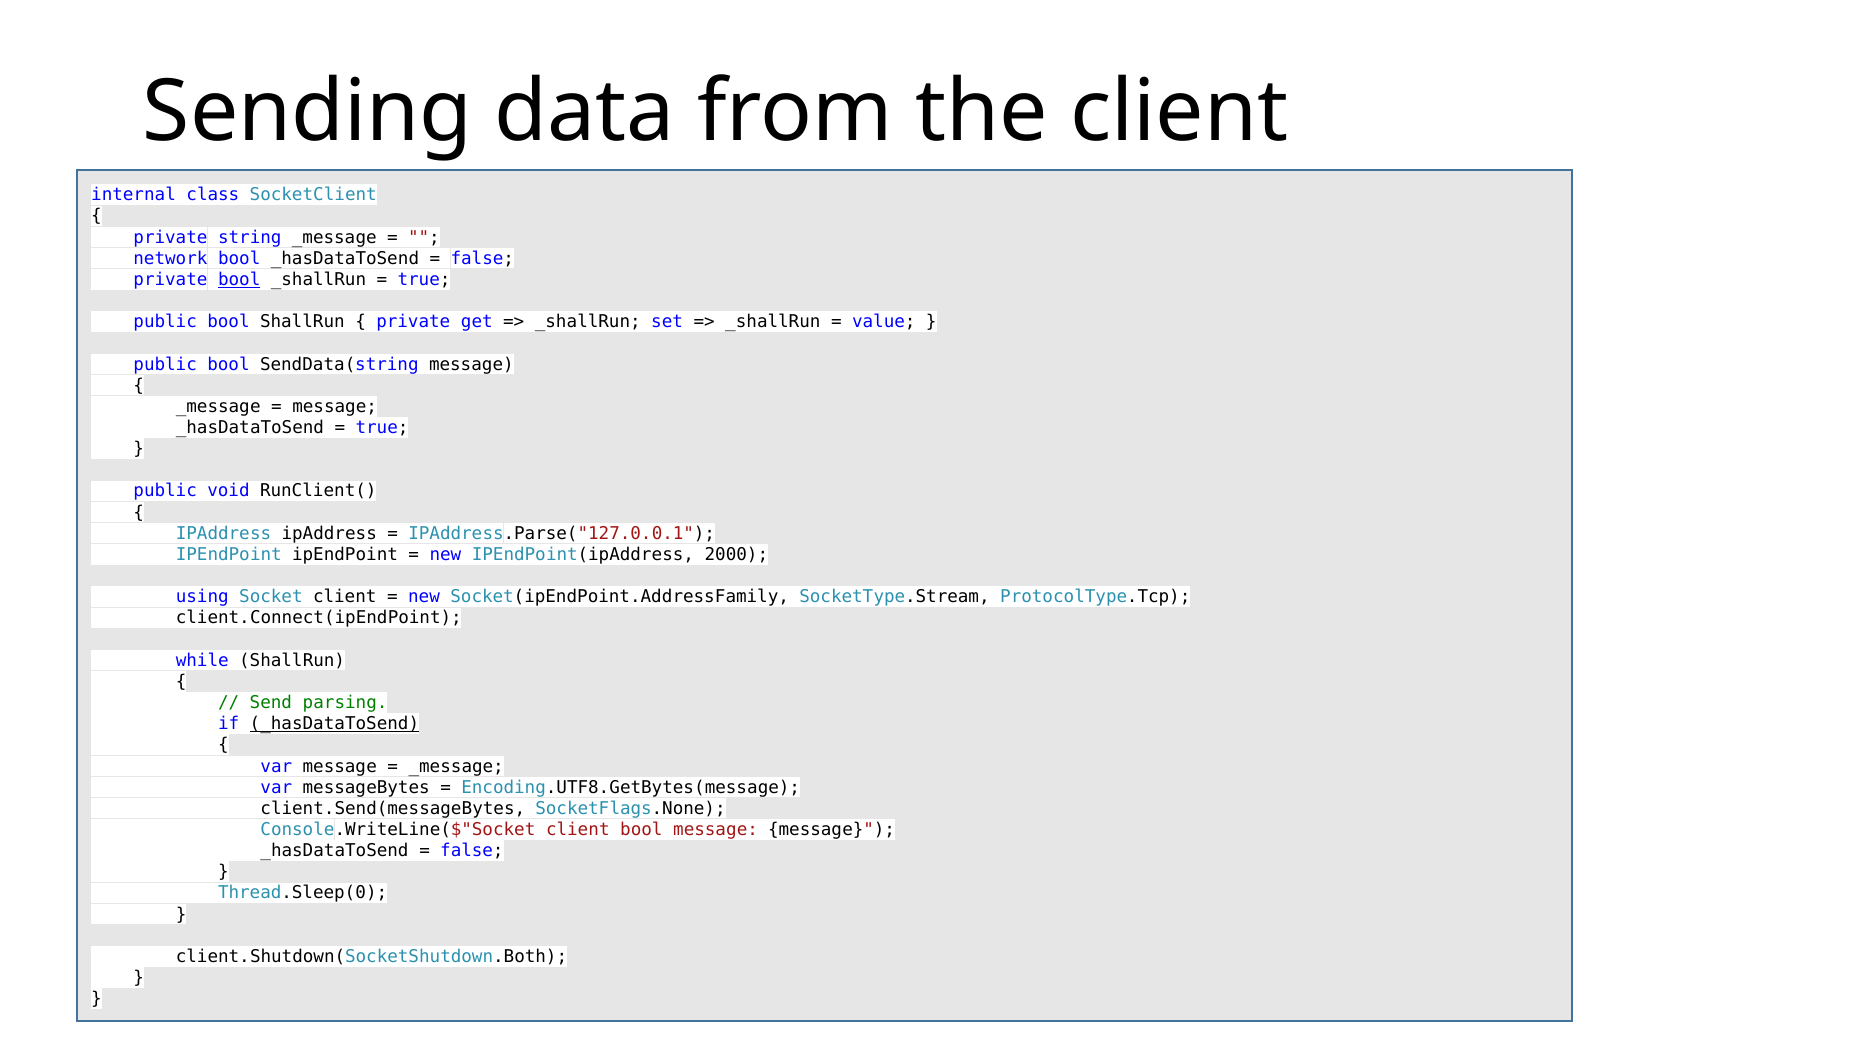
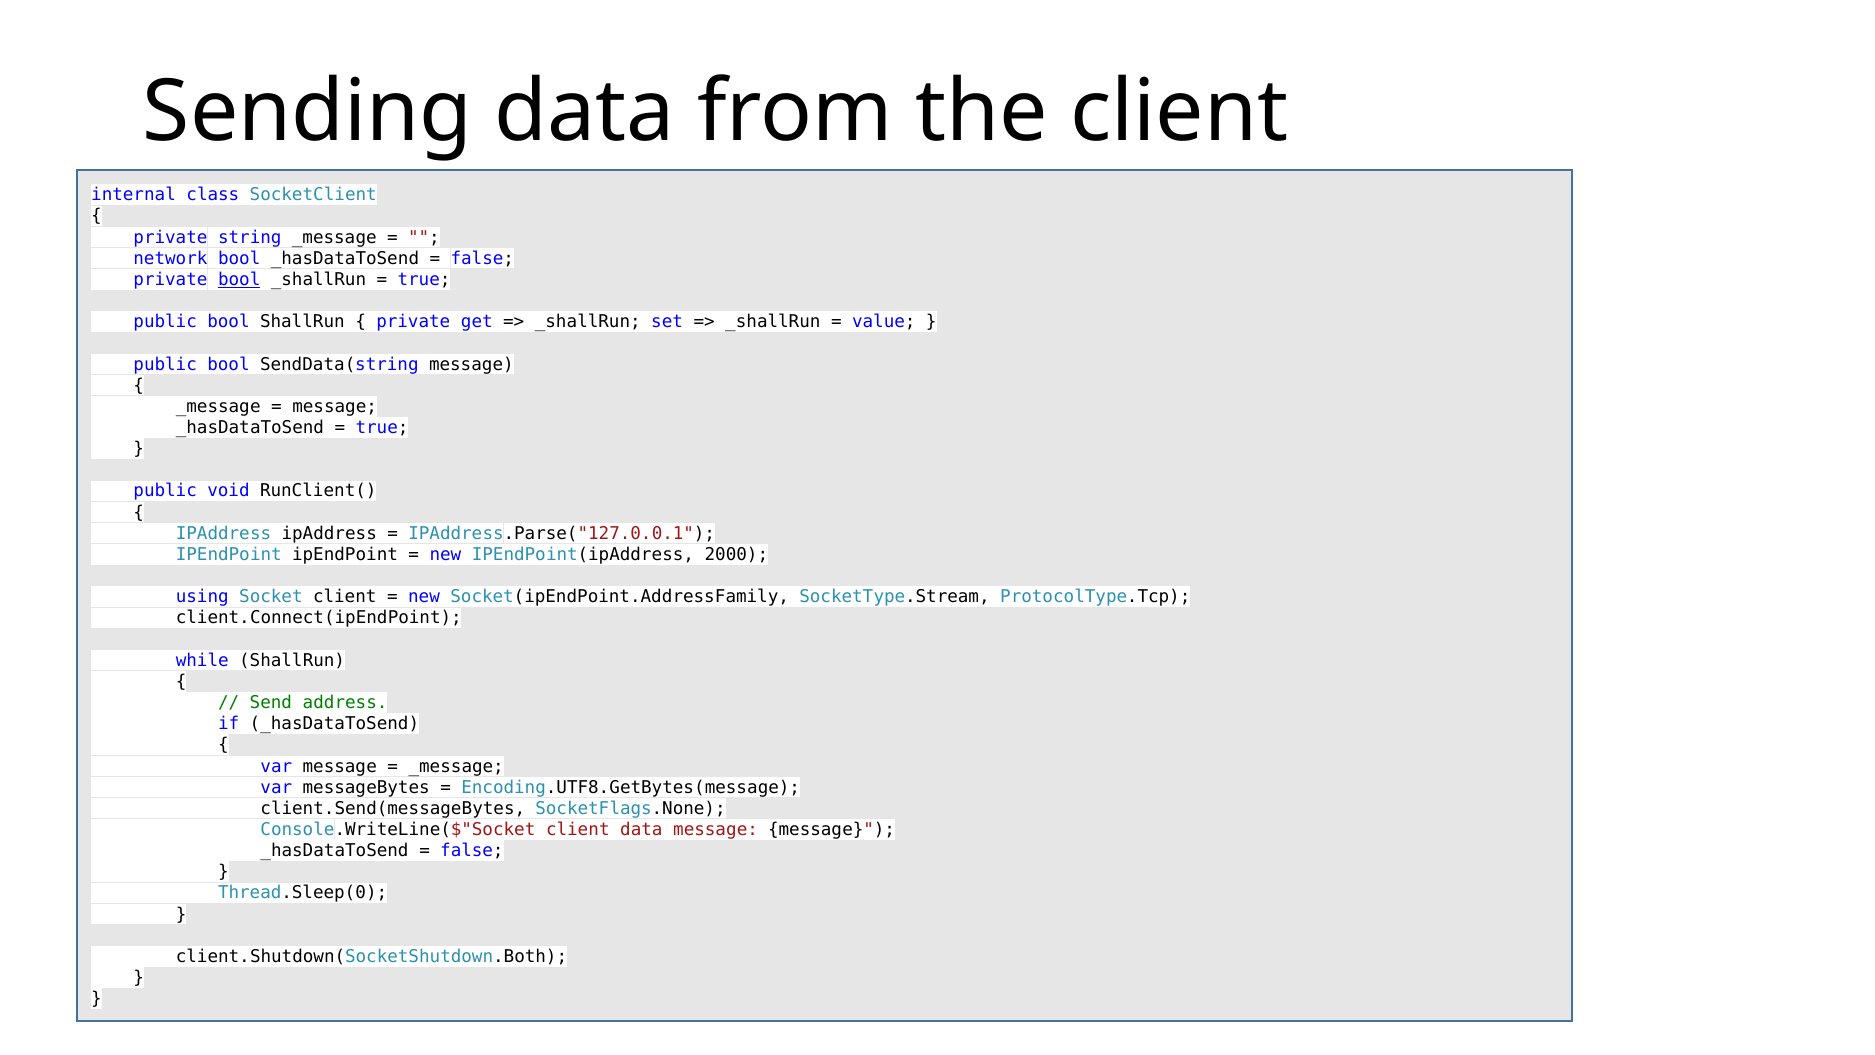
parsing: parsing -> address
_hasDataToSend at (334, 724) underline: present -> none
client bool: bool -> data
